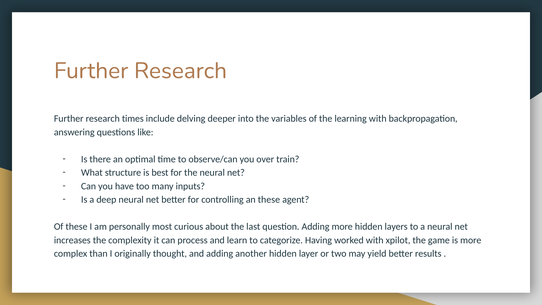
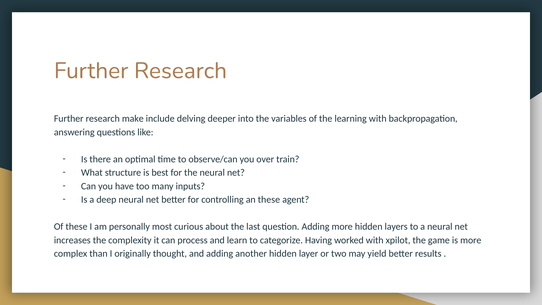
times: times -> make
